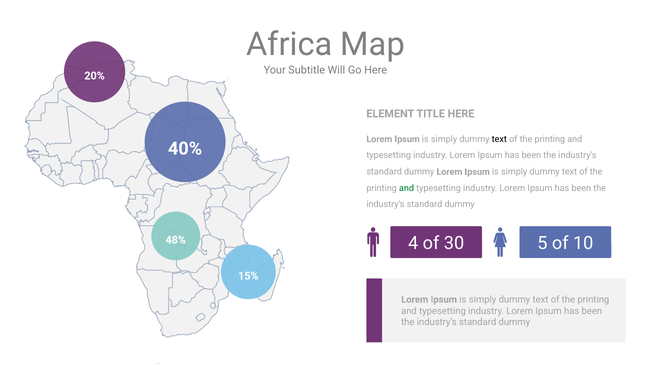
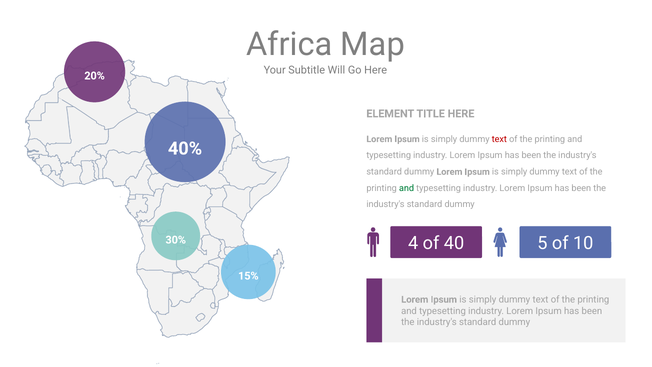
text at (499, 139) colour: black -> red
48%: 48% -> 30%
30: 30 -> 40
